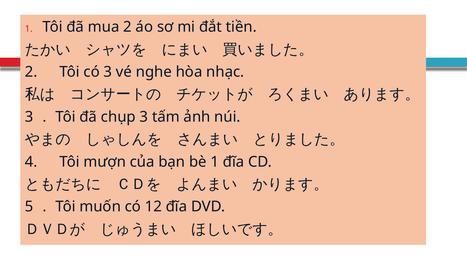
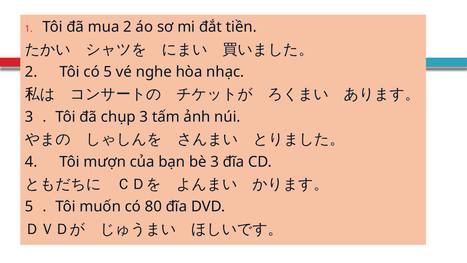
có 3: 3 -> 5
bè 1: 1 -> 3
12: 12 -> 80
